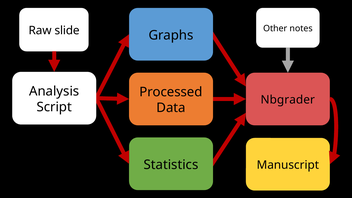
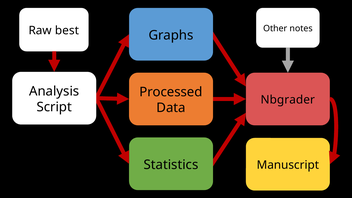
slide: slide -> best
